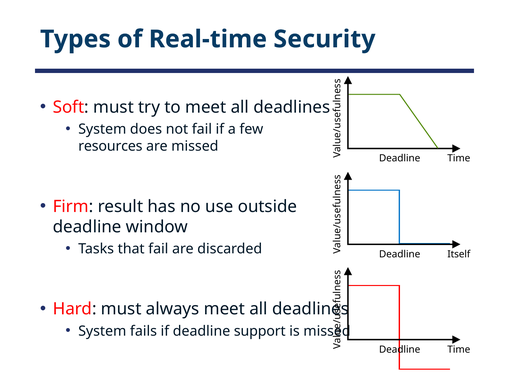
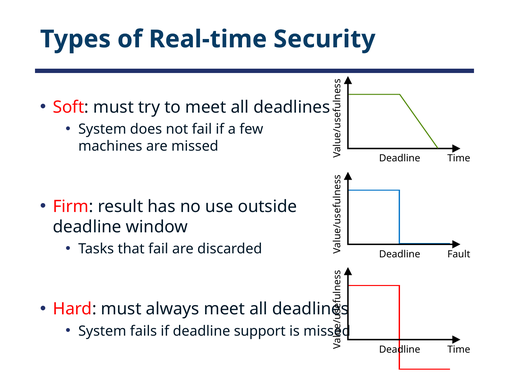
resources: resources -> machines
Itself: Itself -> Fault
